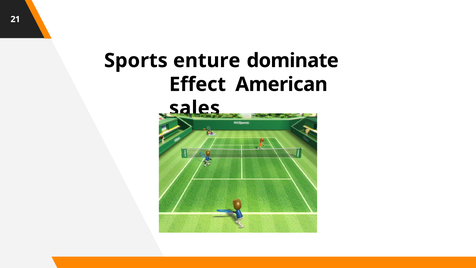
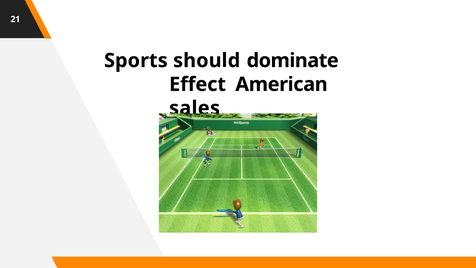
enture: enture -> should
